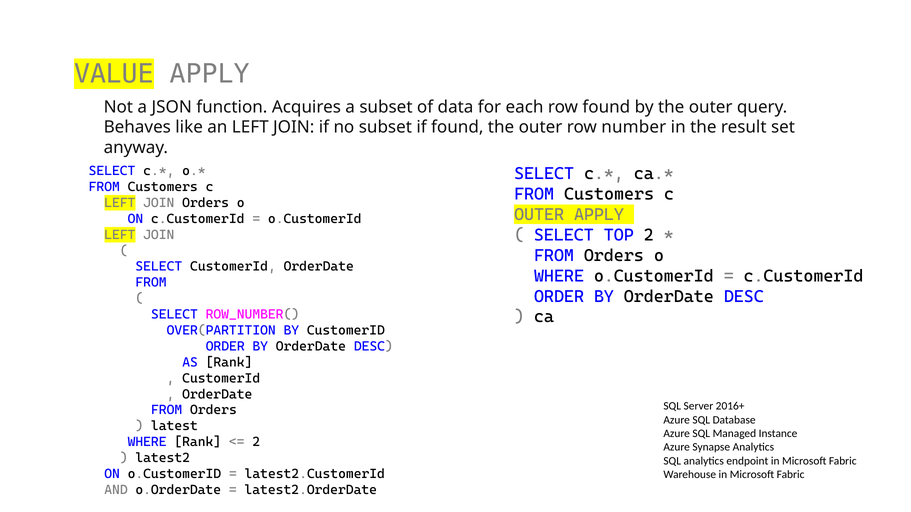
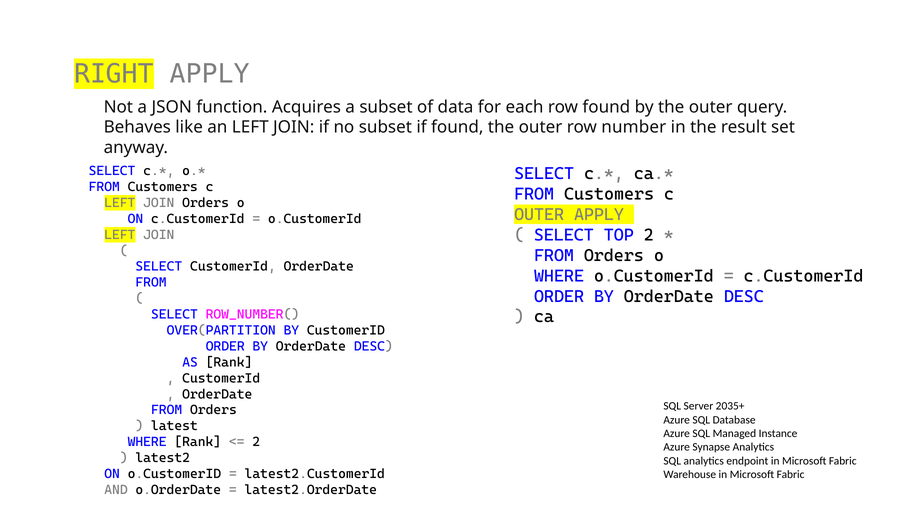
VALUE: VALUE -> RIGHT
2016+: 2016+ -> 2035+
